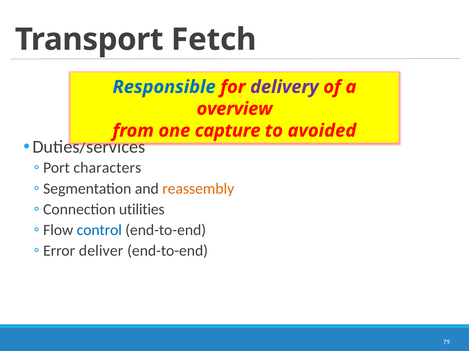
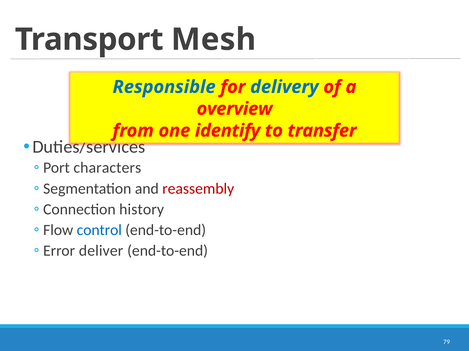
Fetch: Fetch -> Mesh
delivery colour: purple -> blue
capture: capture -> identify
avoided: avoided -> transfer
reassembly colour: orange -> red
utilities: utilities -> history
